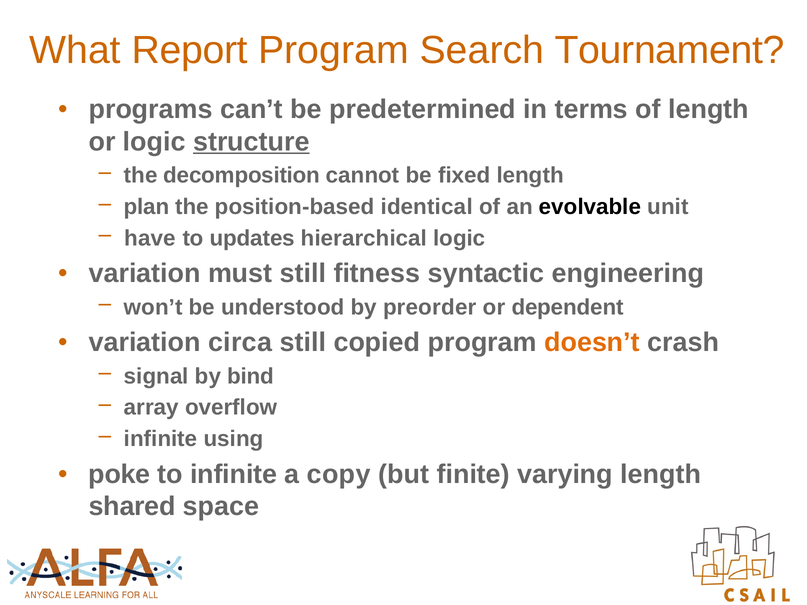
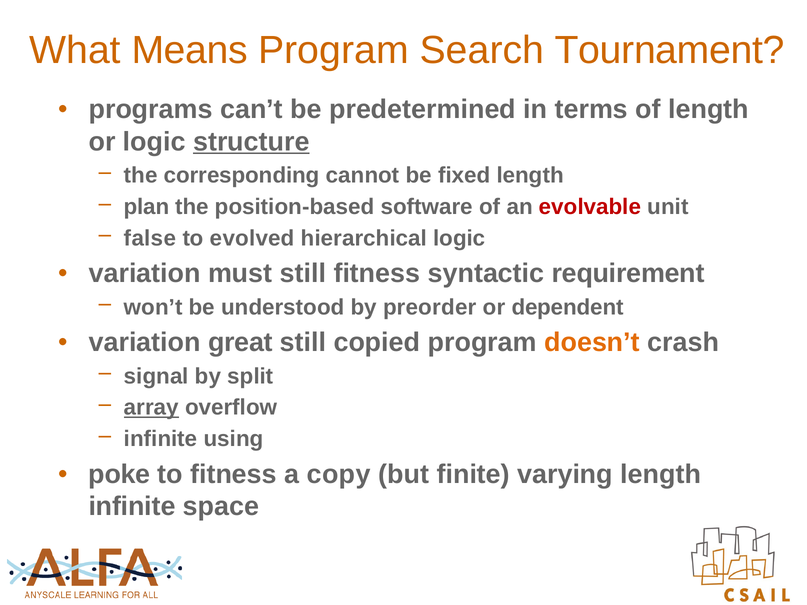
Report: Report -> Means
decomposition: decomposition -> corresponding
identical: identical -> software
evolvable colour: black -> red
have: have -> false
updates: updates -> evolved
engineering: engineering -> requirement
circa: circa -> great
bind: bind -> split
array underline: none -> present
to infinite: infinite -> fitness
shared at (132, 507): shared -> infinite
